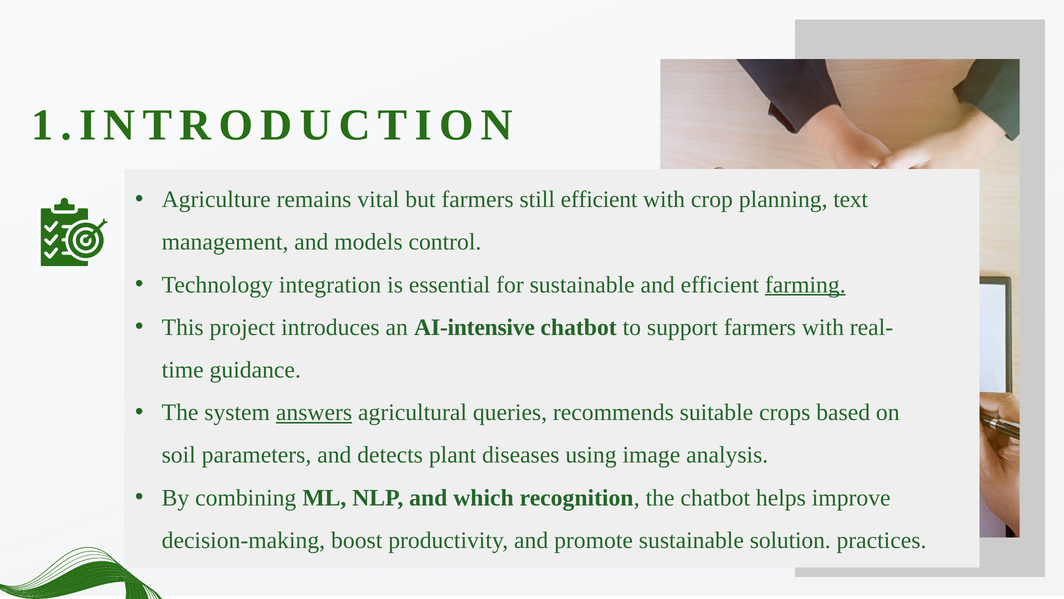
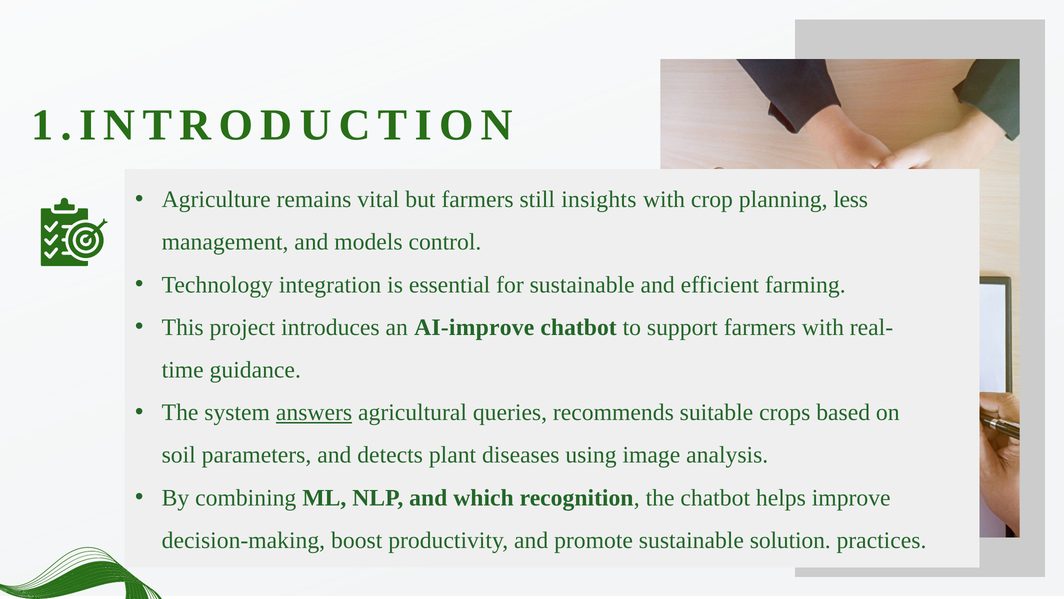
still efficient: efficient -> insights
text: text -> less
farming underline: present -> none
AI-intensive: AI-intensive -> AI-improve
